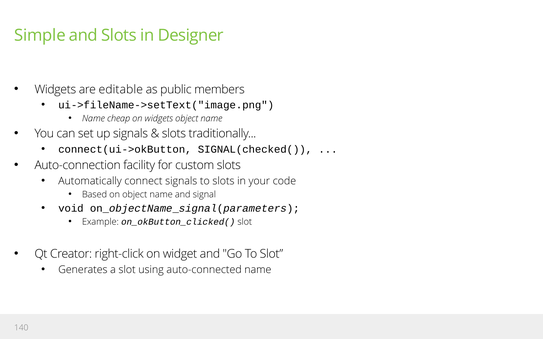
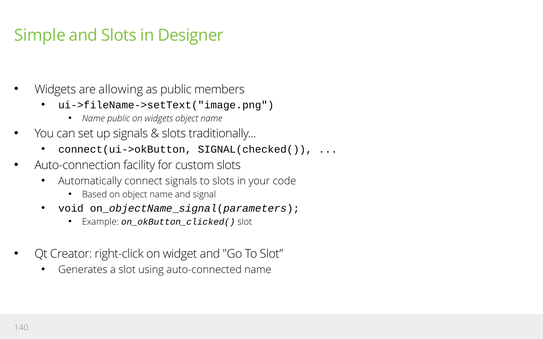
editable: editable -> allowing
Name cheap: cheap -> public
